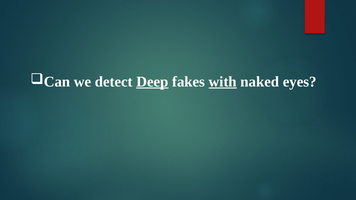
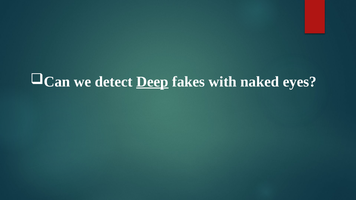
with underline: present -> none
